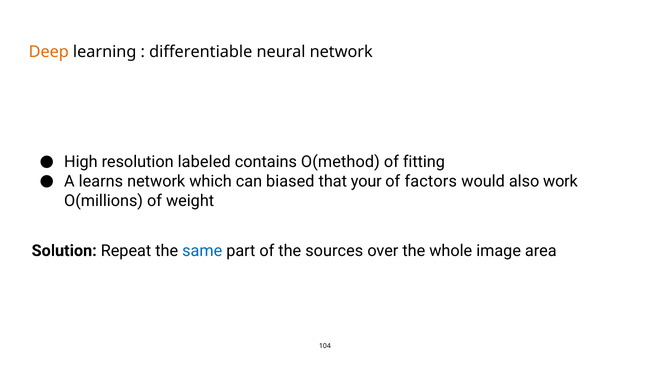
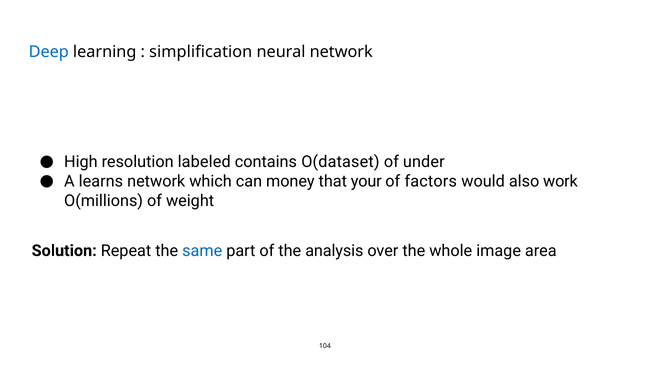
Deep colour: orange -> blue
differentiable: differentiable -> simplification
O(method: O(method -> O(dataset
fitting: fitting -> under
biased: biased -> money
sources: sources -> analysis
